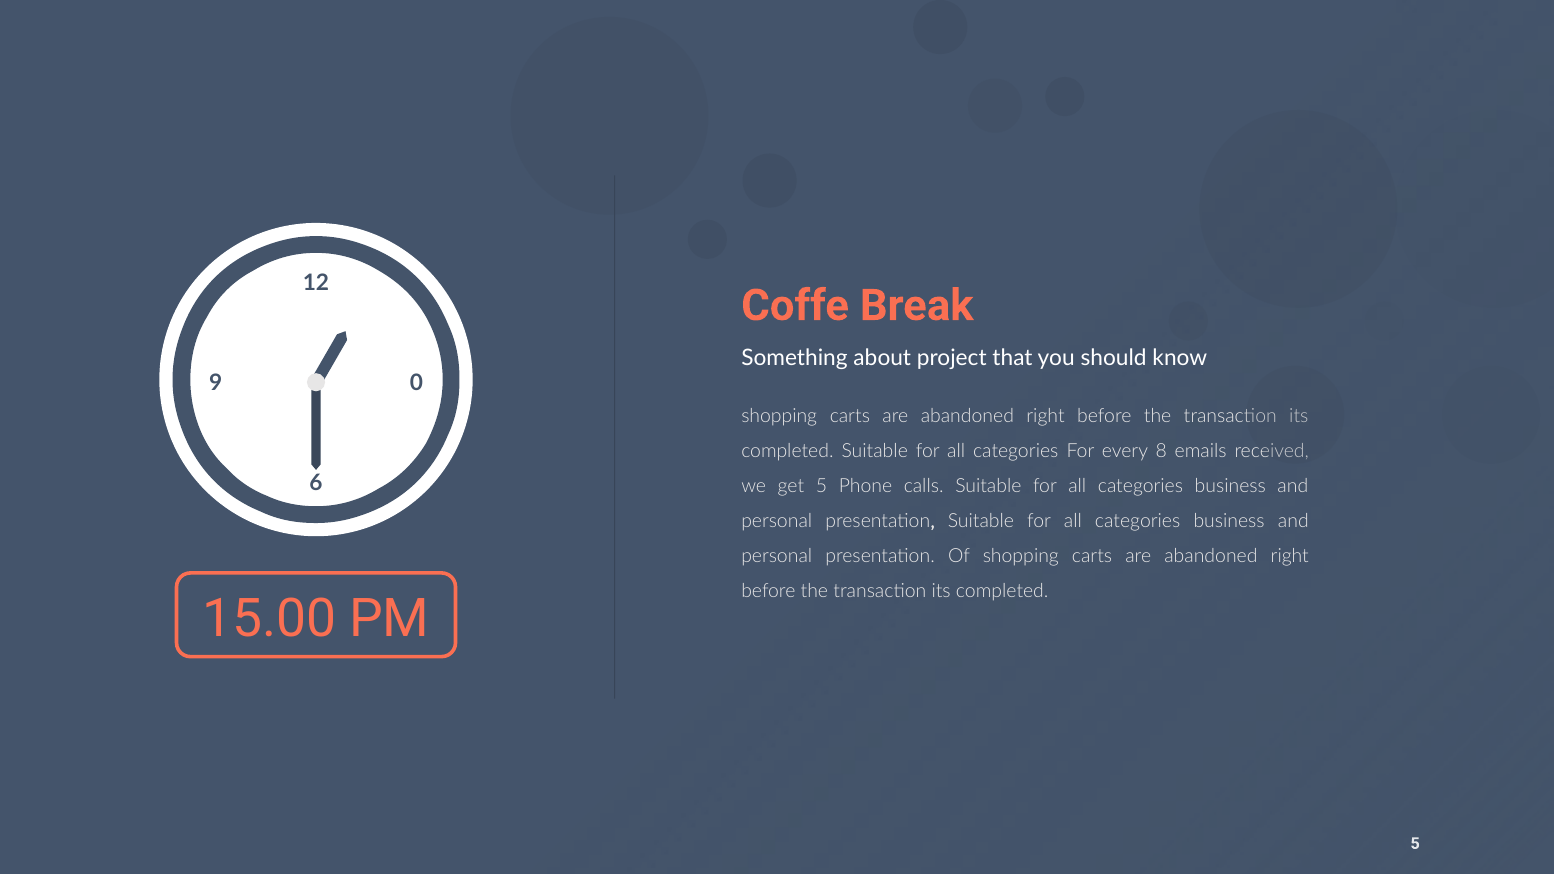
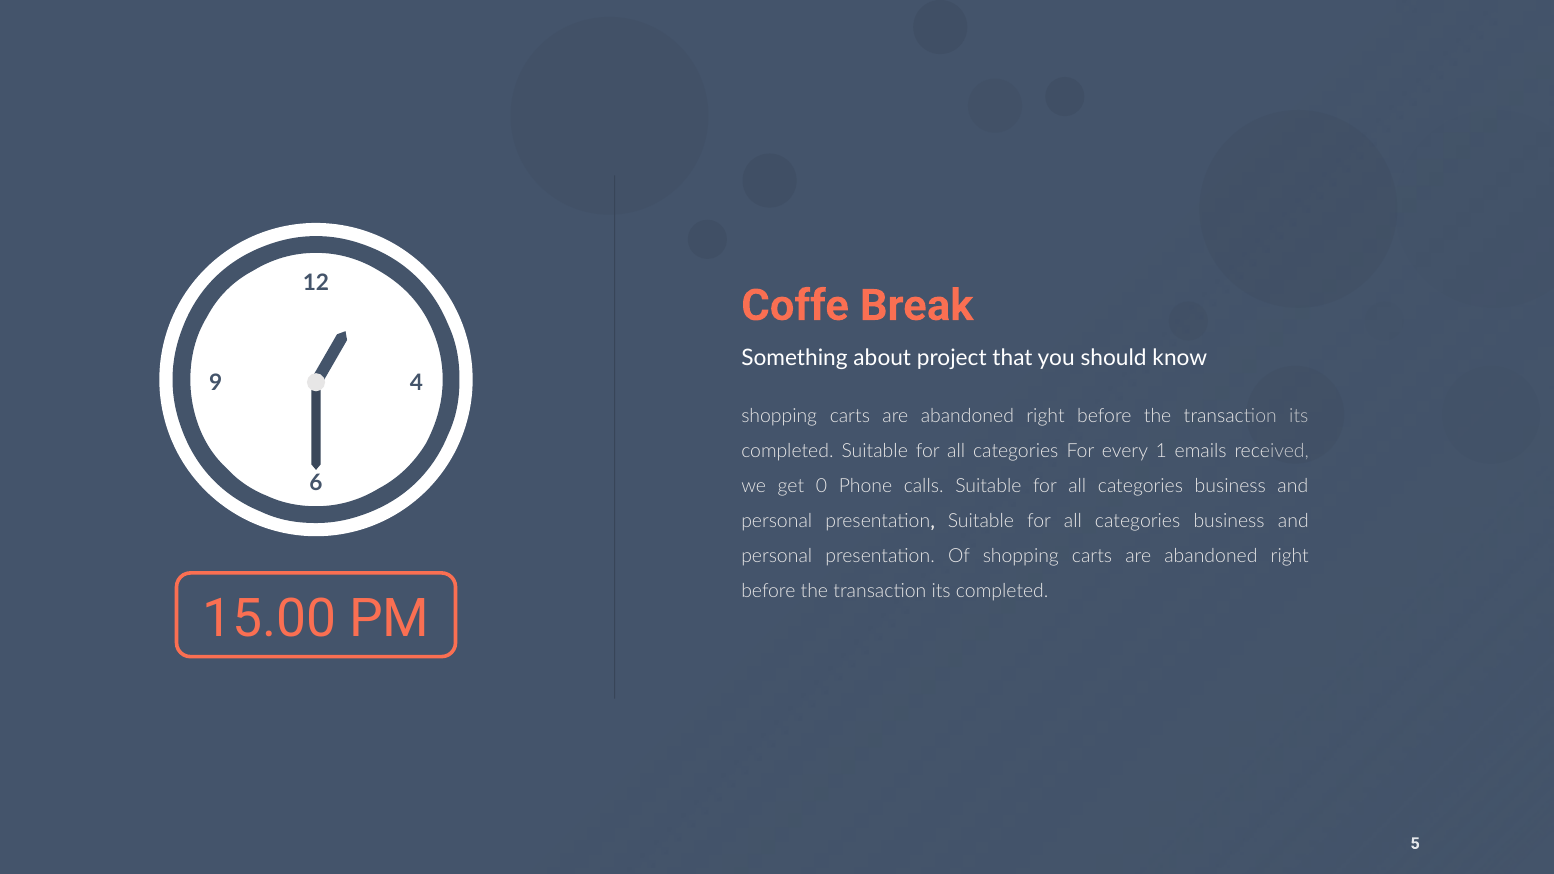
0: 0 -> 4
8: 8 -> 1
get 5: 5 -> 0
